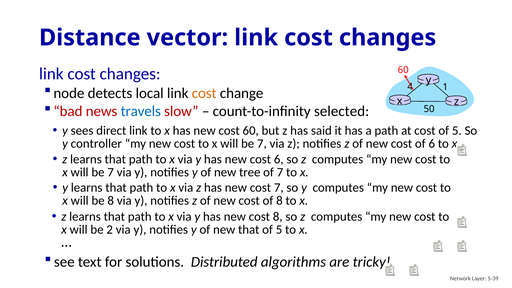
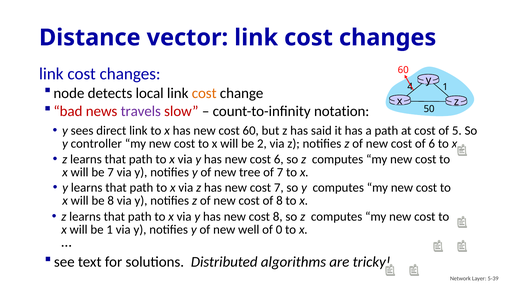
travels colour: blue -> purple
selected: selected -> notation
7 at (262, 144): 7 -> 2
be 2: 2 -> 1
new that: that -> well
5 at (279, 230): 5 -> 0
